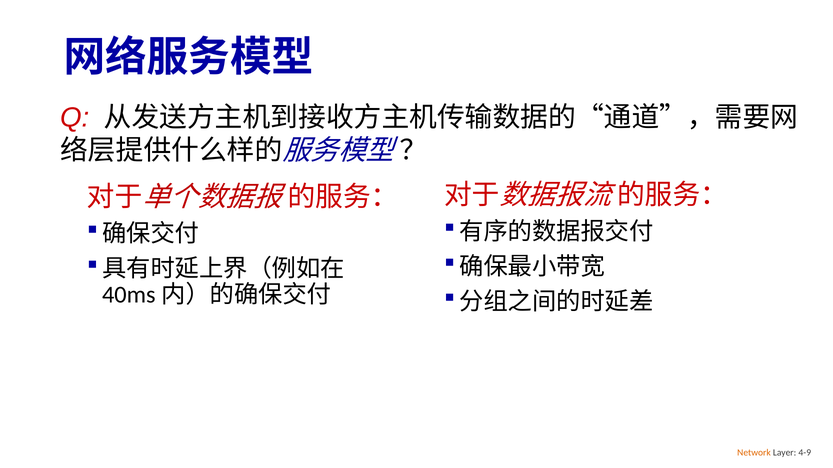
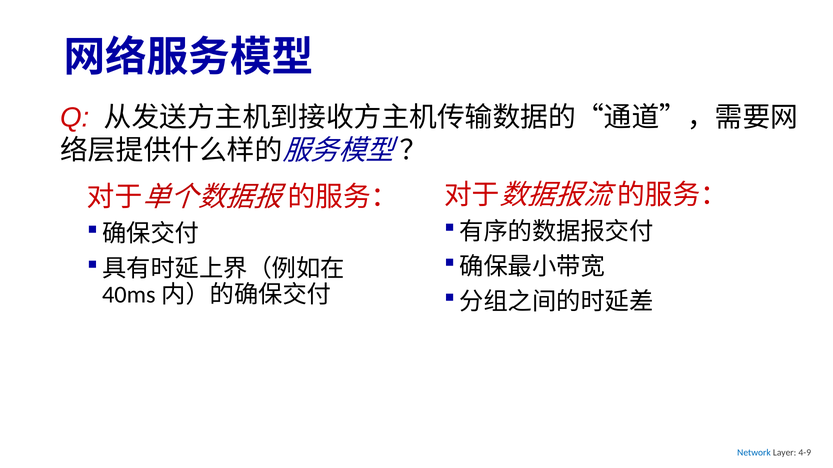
Network colour: orange -> blue
